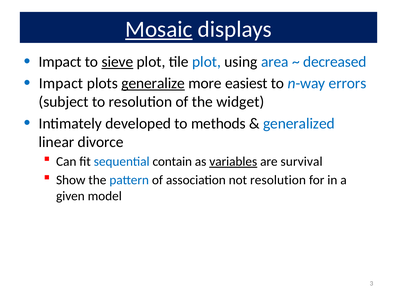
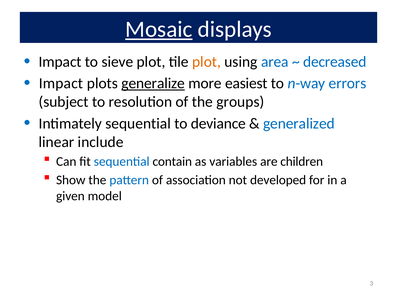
sieve underline: present -> none
plot at (207, 62) colour: blue -> orange
widget: widget -> groups
Intimately developed: developed -> sequential
methods: methods -> deviance
divorce: divorce -> include
variables underline: present -> none
survival: survival -> children
not resolution: resolution -> developed
